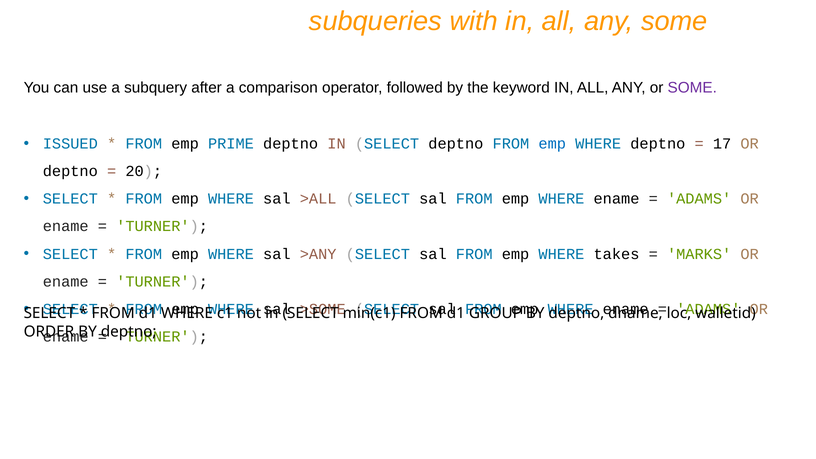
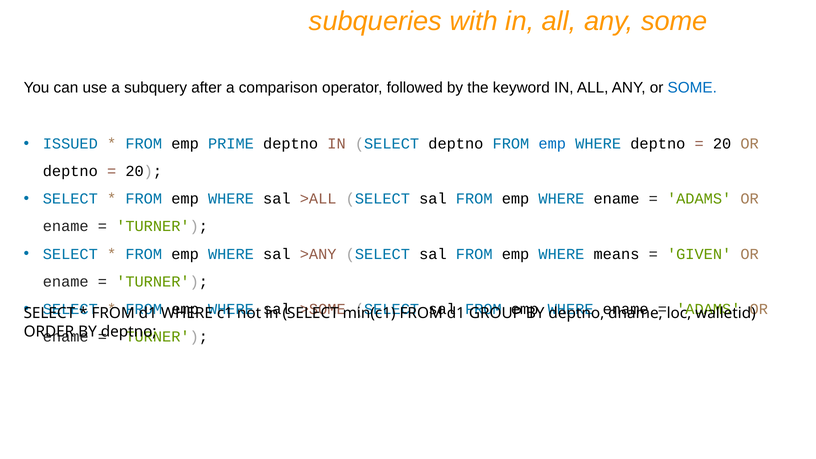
SOME at (692, 88) colour: purple -> blue
17 at (722, 144): 17 -> 20
takes: takes -> means
MARKS: MARKS -> GIVEN
